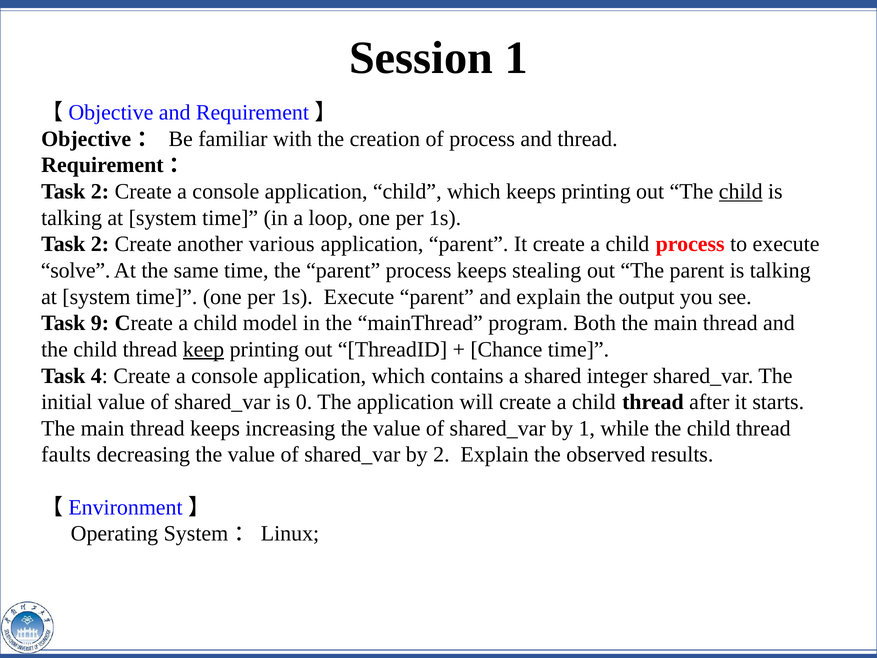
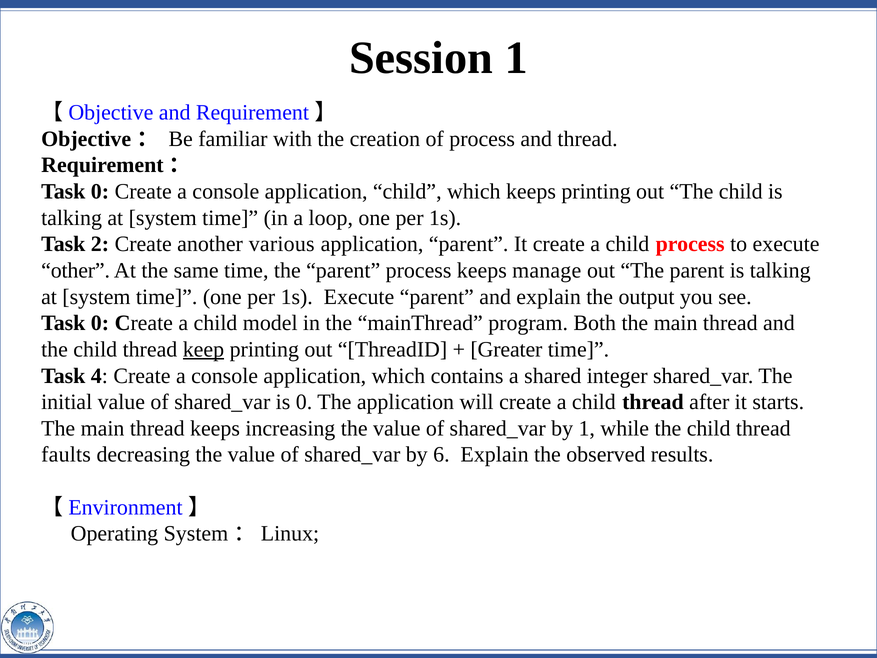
2 at (100, 191): 2 -> 0
child at (741, 191) underline: present -> none
solve: solve -> other
stealing: stealing -> manage
9 at (100, 323): 9 -> 0
Chance: Chance -> Greater
by 2: 2 -> 6
